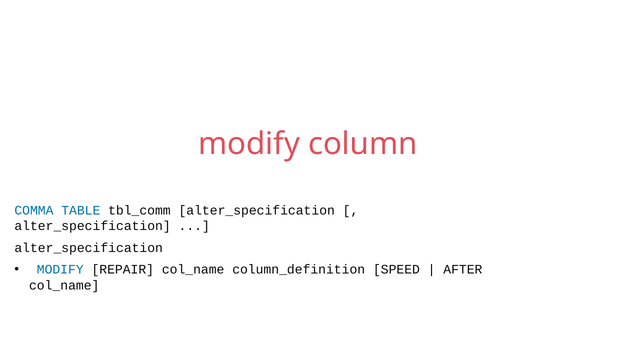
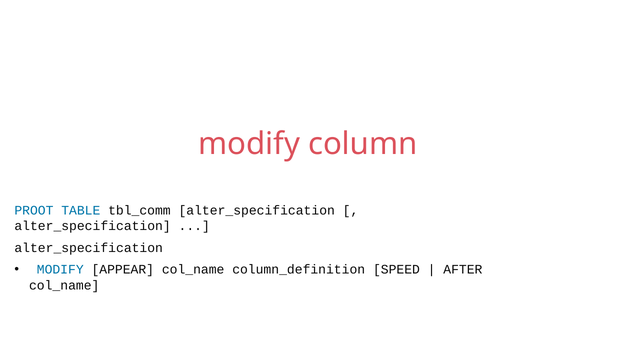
COMMA: COMMA -> PROOT
REPAIR: REPAIR -> APPEAR
